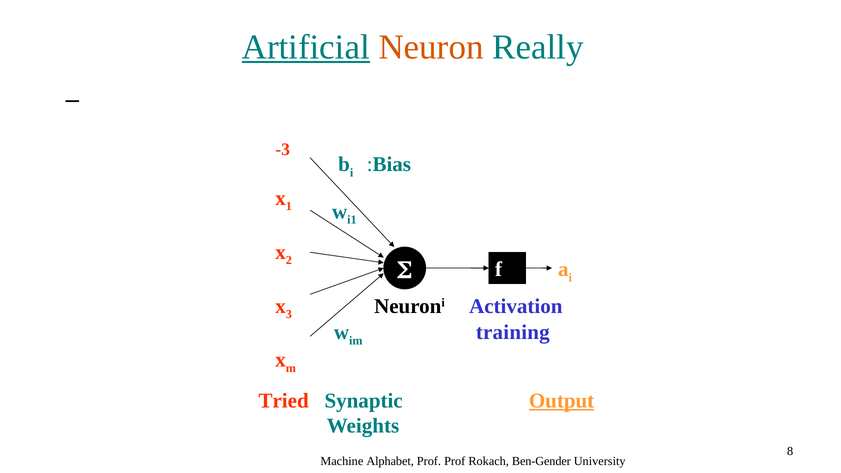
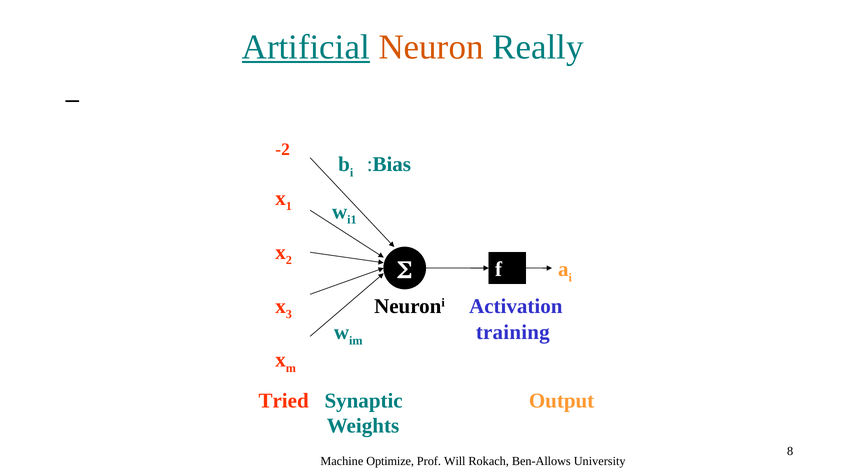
-3: -3 -> -2
Output underline: present -> none
Alphabet: Alphabet -> Optimize
Prof Prof: Prof -> Will
Ben-Gender: Ben-Gender -> Ben-Allows
